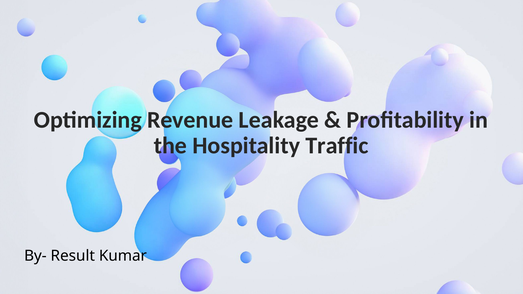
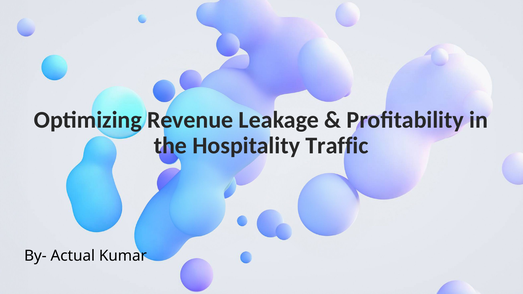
Result: Result -> Actual
